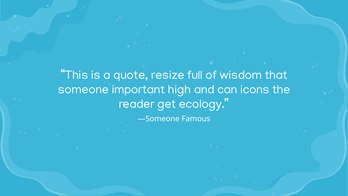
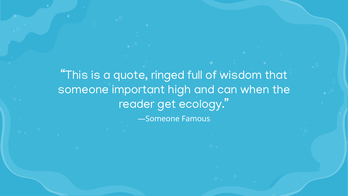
resize: resize -> ringed
icons: icons -> when
